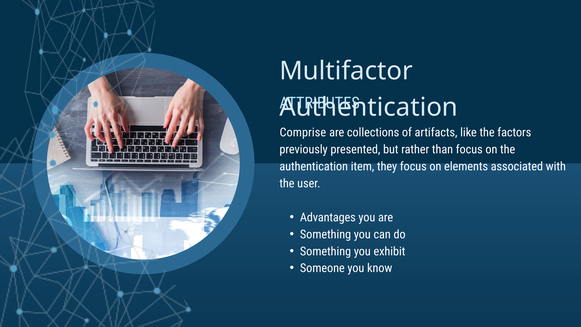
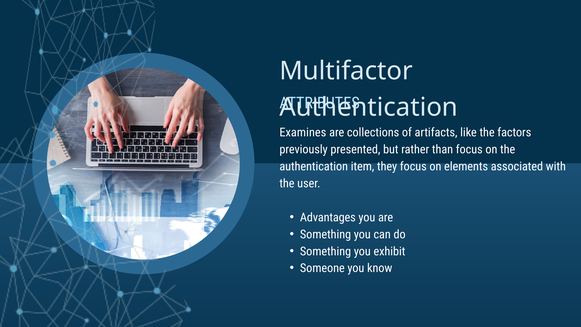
Comprise: Comprise -> Examines
